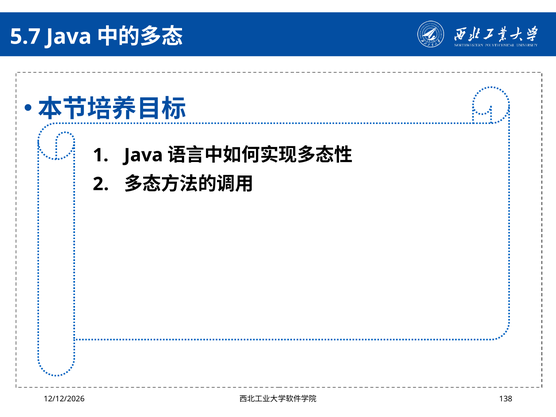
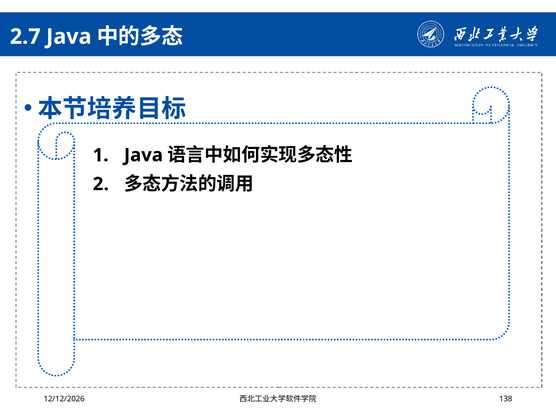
5.7: 5.7 -> 2.7
